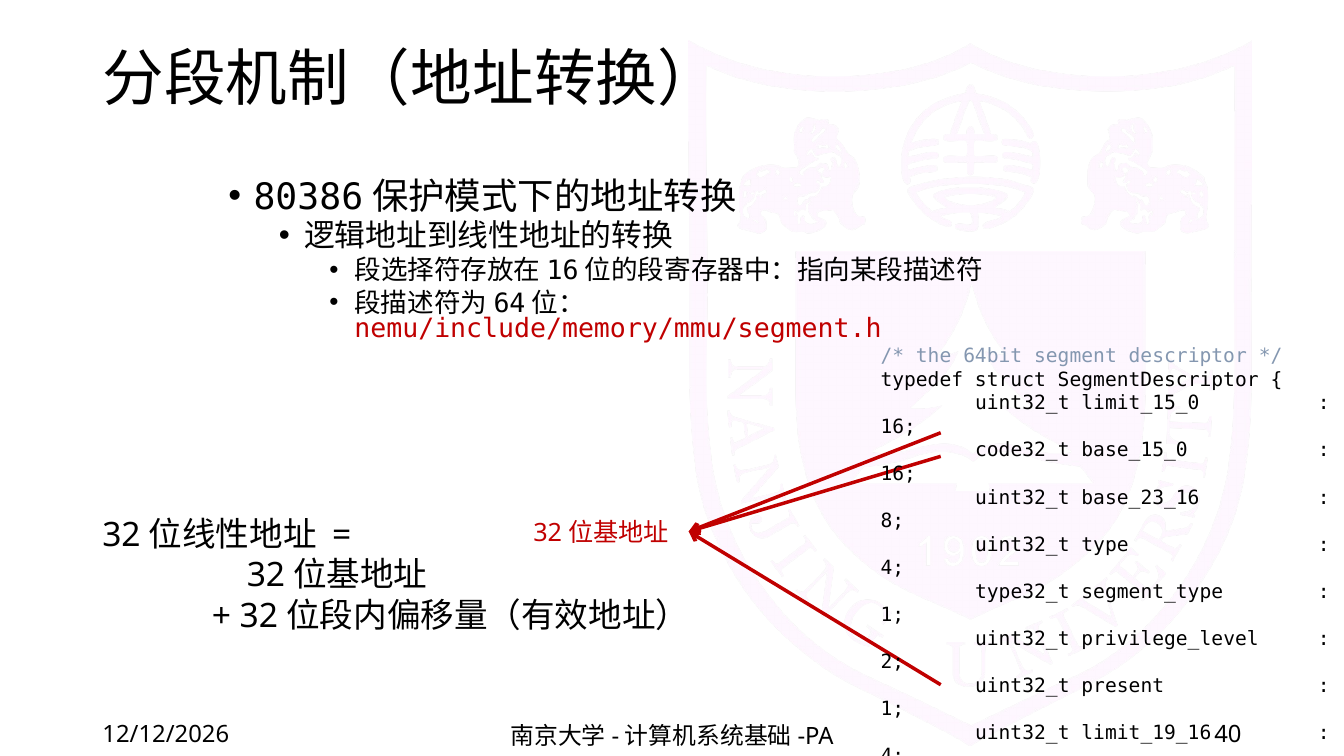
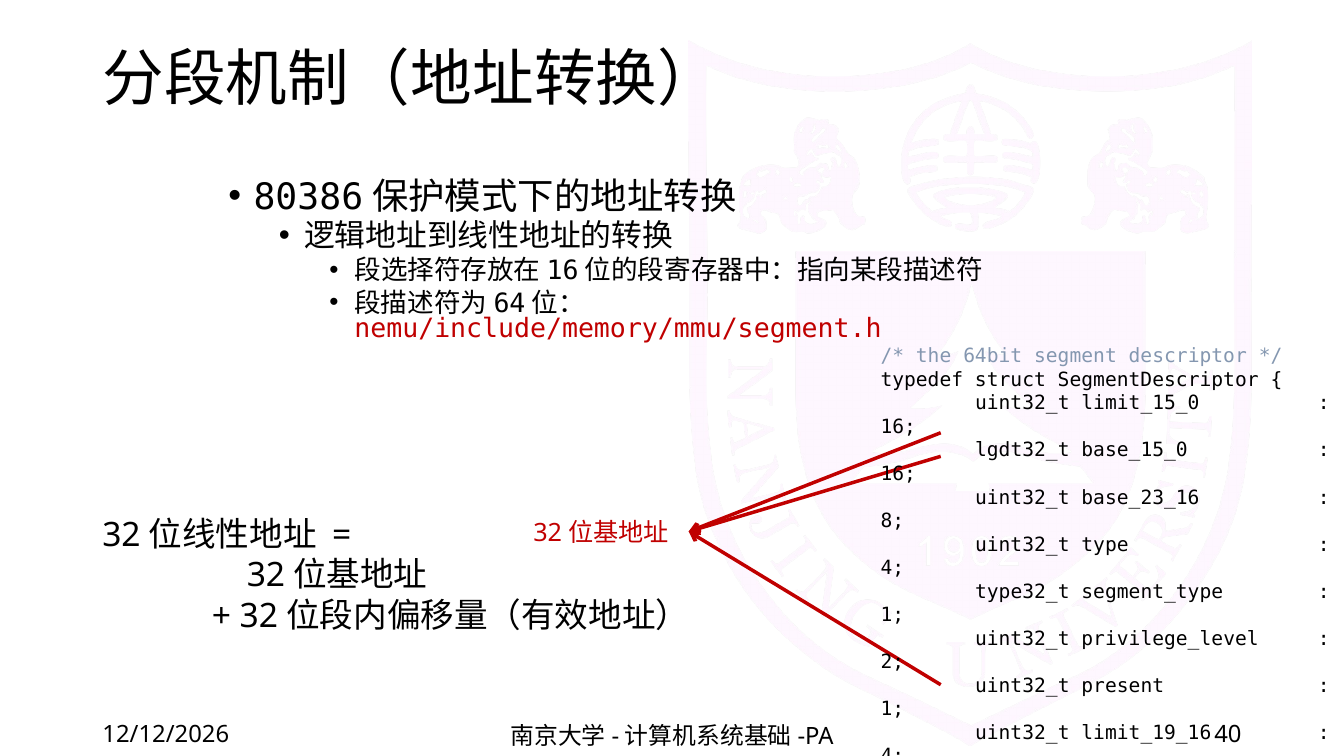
code32_t: code32_t -> lgdt32_t
